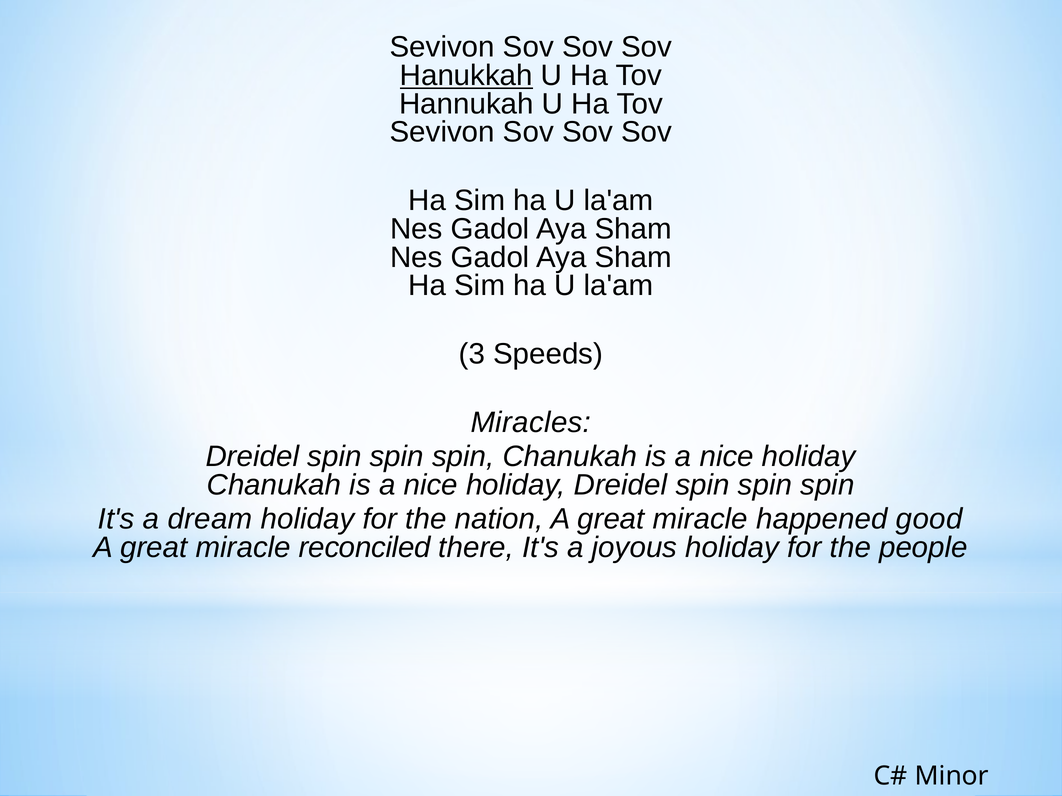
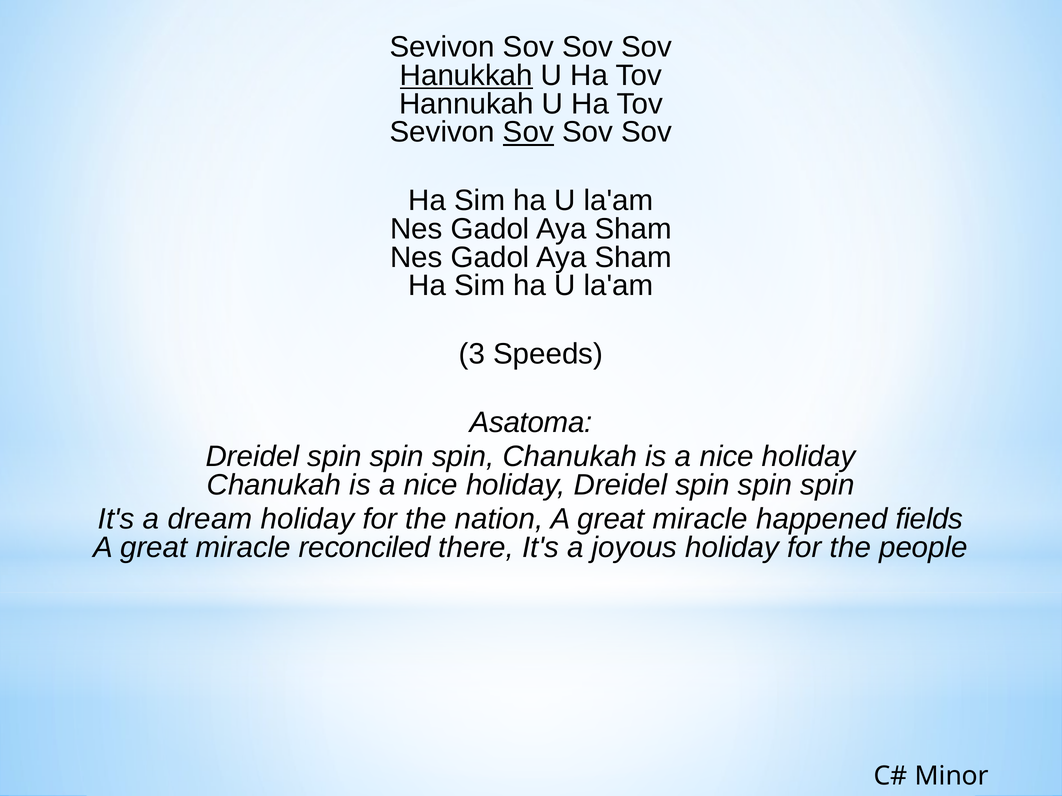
Sov at (528, 132) underline: none -> present
Miracles: Miracles -> Asatoma
good: good -> fields
